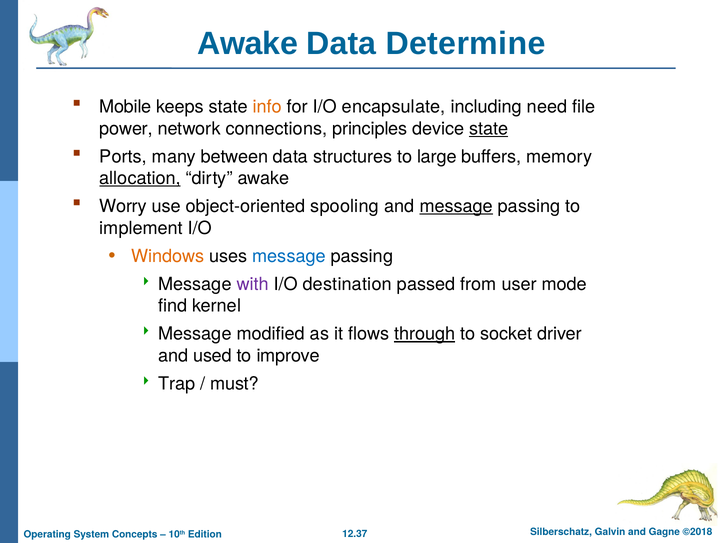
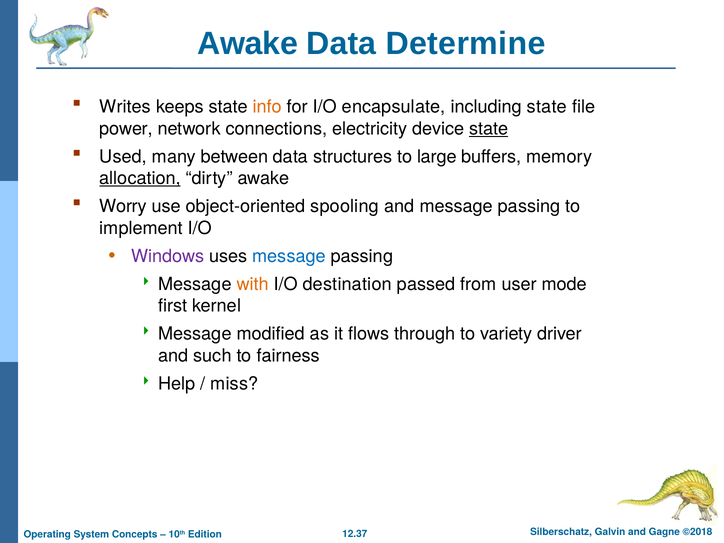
Mobile: Mobile -> Writes
including need: need -> state
principles: principles -> electricity
Ports: Ports -> Used
message at (456, 206) underline: present -> none
Windows colour: orange -> purple
with colour: purple -> orange
find: find -> first
through underline: present -> none
socket: socket -> variety
used: used -> such
improve: improve -> fairness
Trap: Trap -> Help
must: must -> miss
